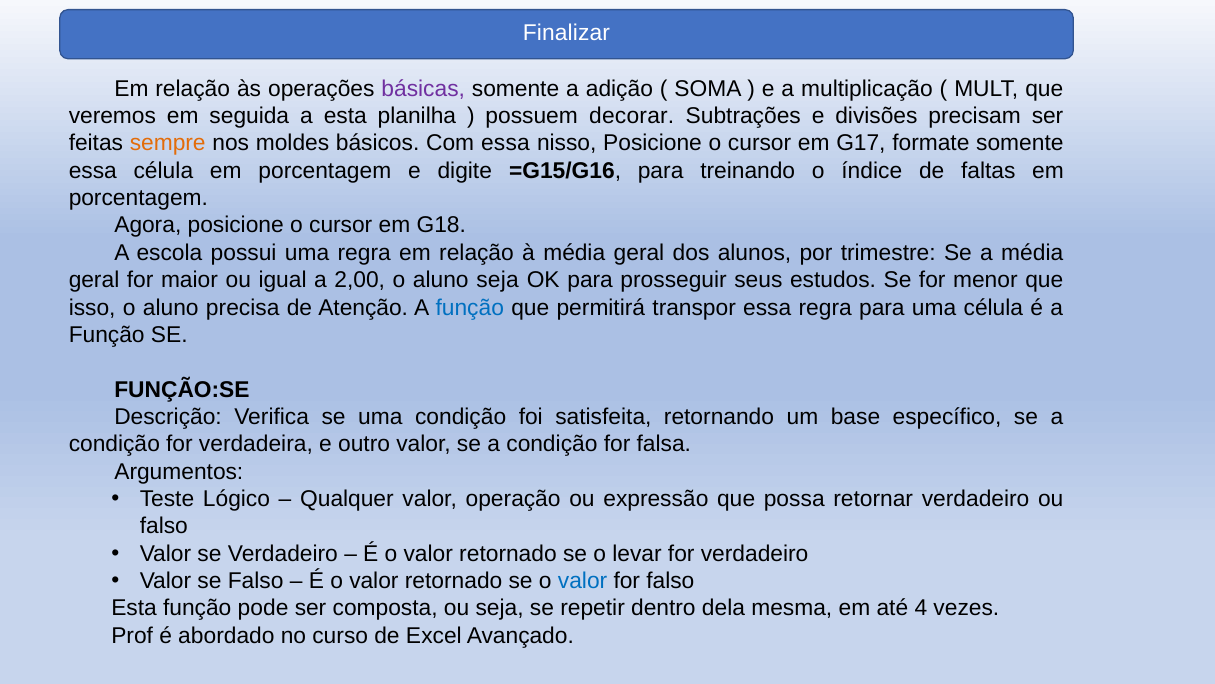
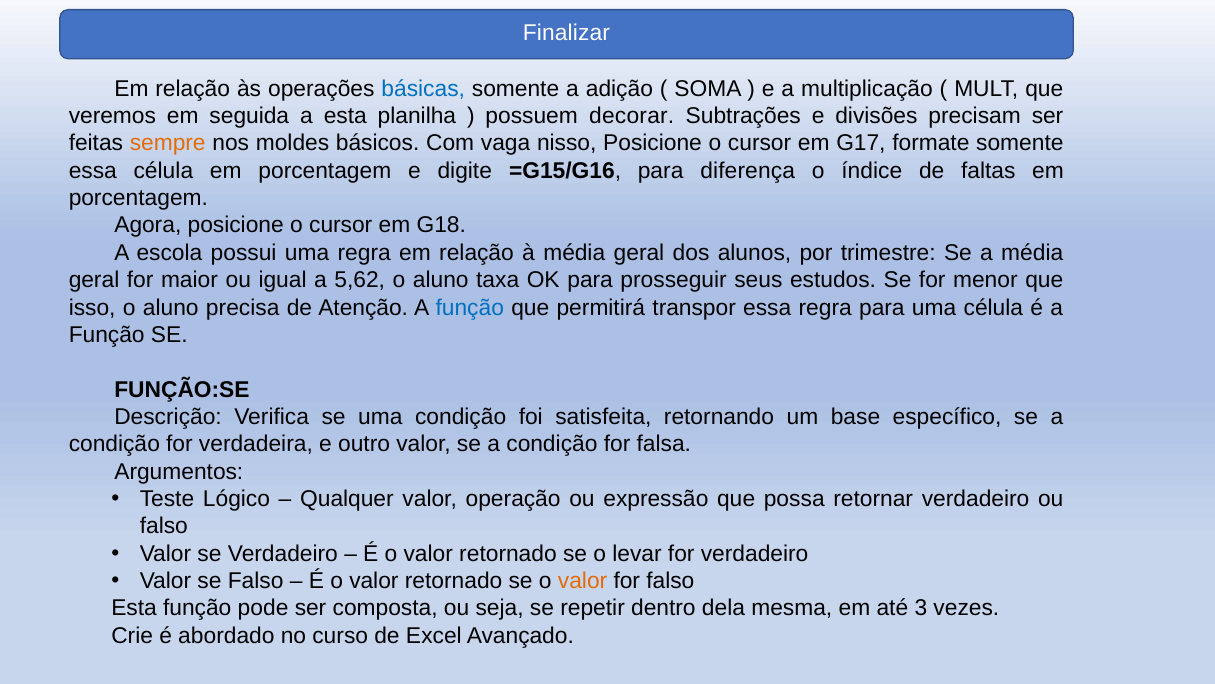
básicas colour: purple -> blue
Com essa: essa -> vaga
treinando: treinando -> diferença
2,00: 2,00 -> 5,62
aluno seja: seja -> taxa
valor at (583, 581) colour: blue -> orange
4: 4 -> 3
Prof: Prof -> Crie
